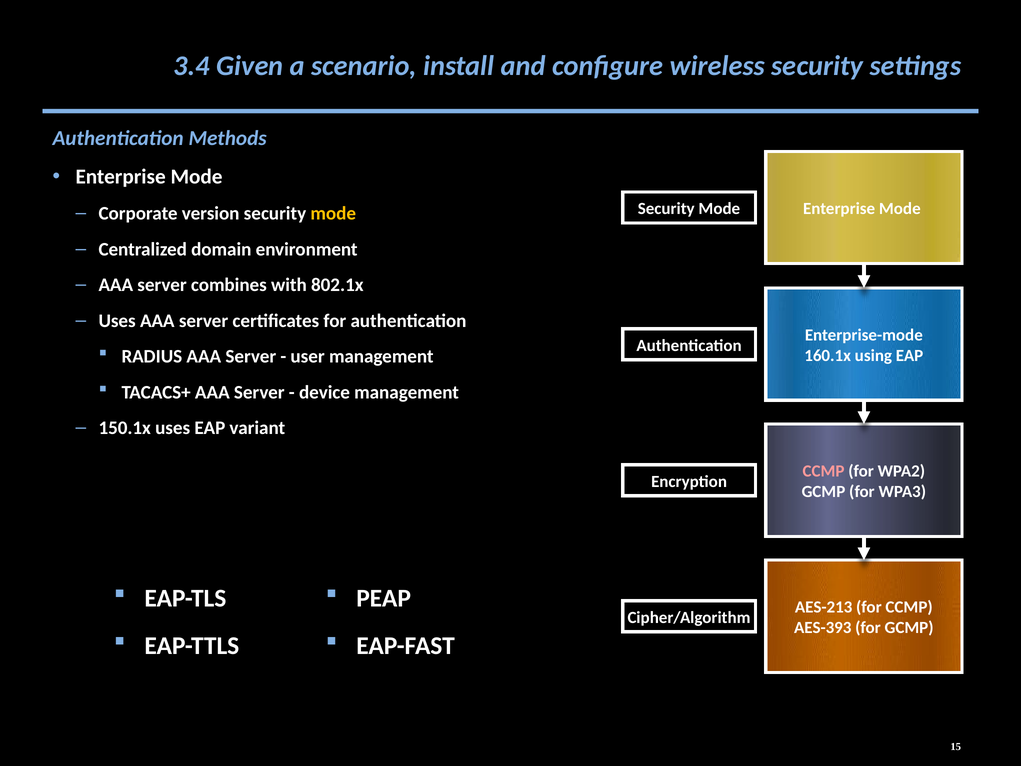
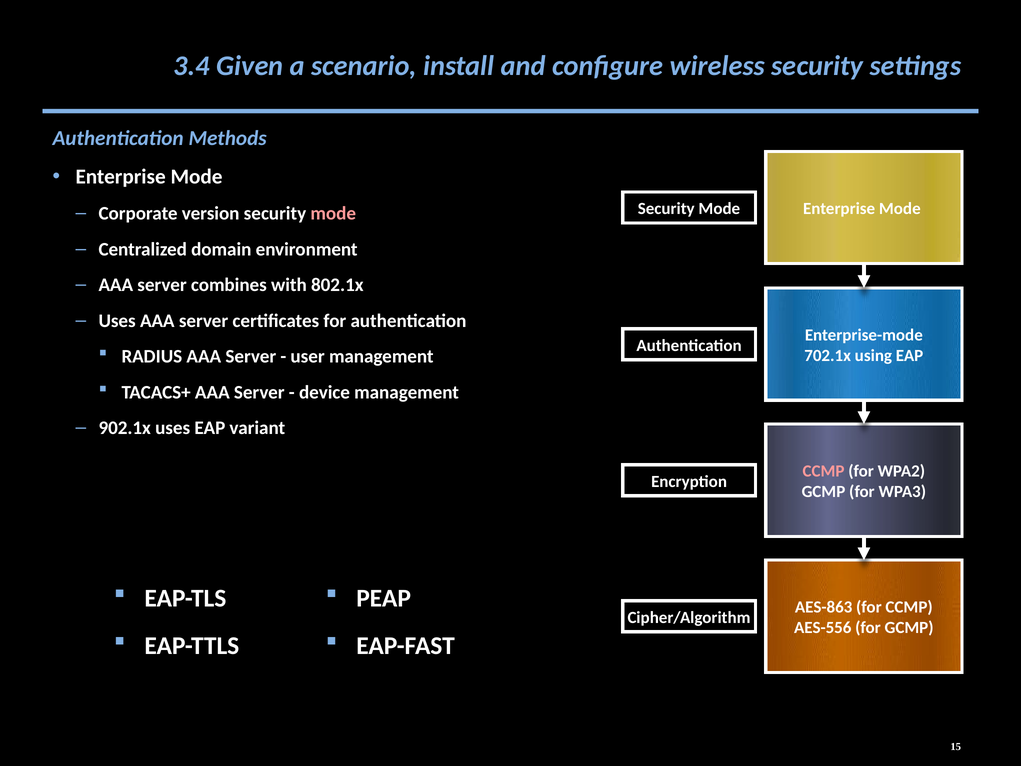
mode at (333, 214) colour: yellow -> pink
160.1x: 160.1x -> 702.1x
150.1x: 150.1x -> 902.1x
AES-213: AES-213 -> AES-863
AES-393: AES-393 -> AES-556
